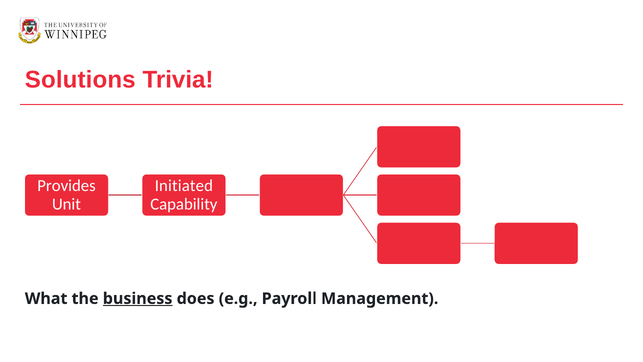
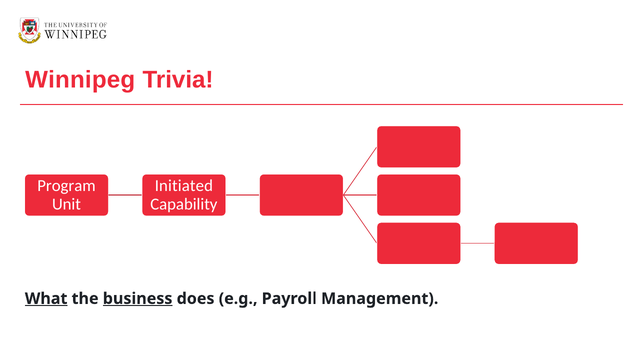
Solutions: Solutions -> Winnipeg
Provides: Provides -> Program
What underline: none -> present
